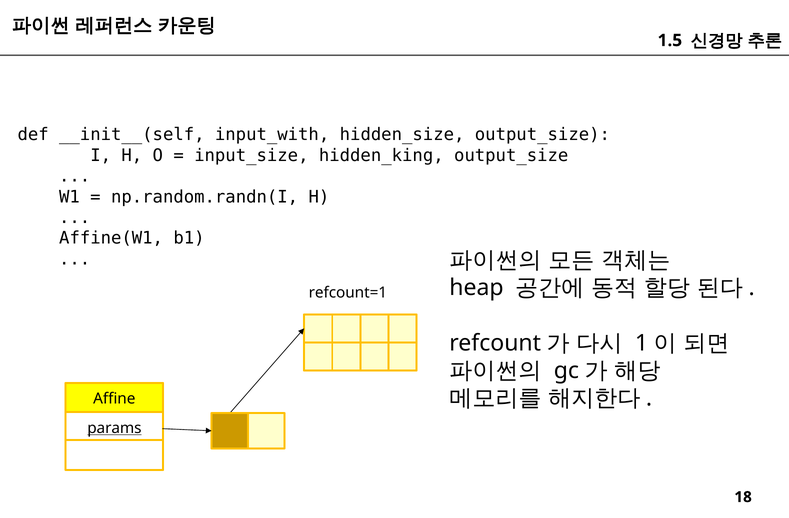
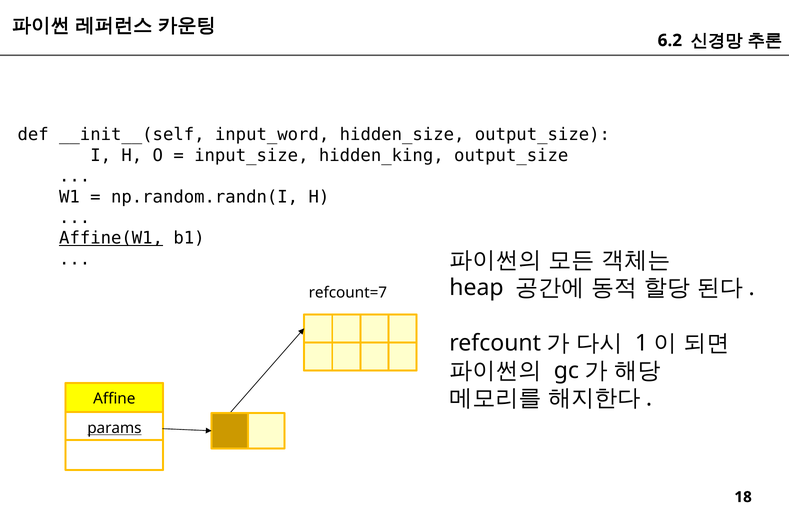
1.5: 1.5 -> 6.2
input_with: input_with -> input_word
Affine(W1 underline: none -> present
refcount=1: refcount=1 -> refcount=7
